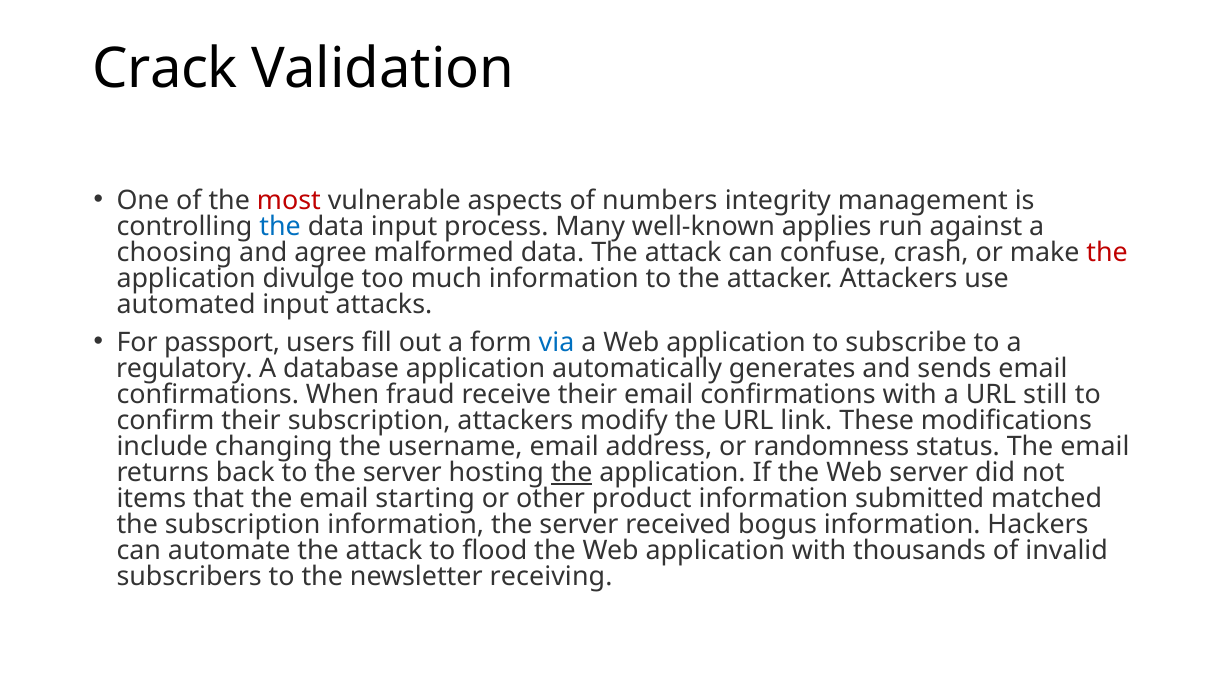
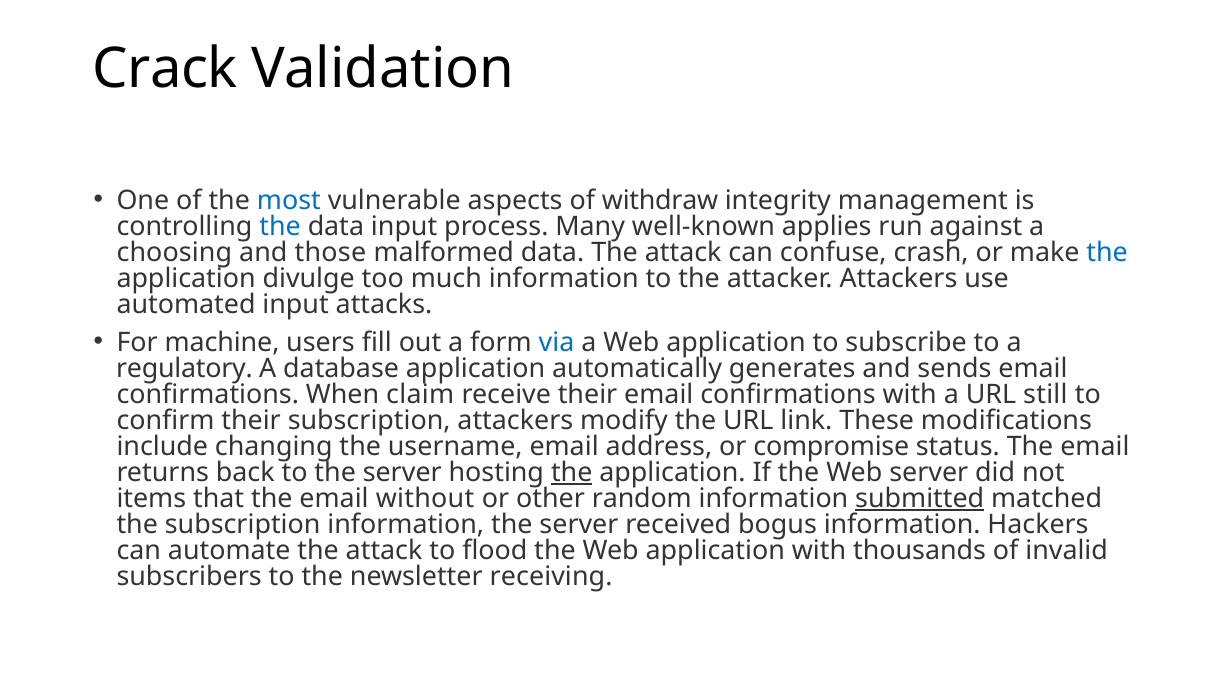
most colour: red -> blue
numbers: numbers -> withdraw
agree: agree -> those
the at (1107, 253) colour: red -> blue
passport: passport -> machine
fraud: fraud -> claim
randomness: randomness -> compromise
starting: starting -> without
product: product -> random
submitted underline: none -> present
